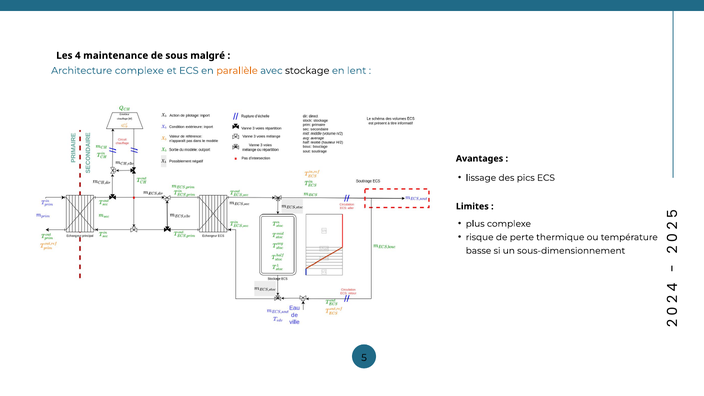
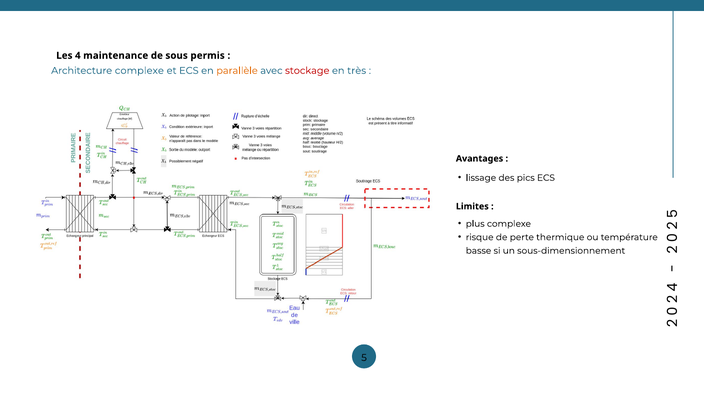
malgré: malgré -> permis
stockage colour: black -> red
lent: lent -> très
